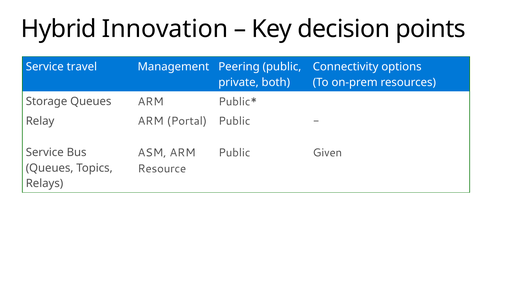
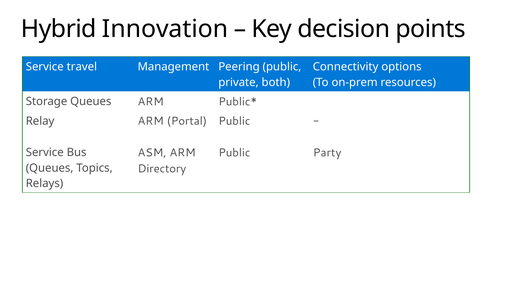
Given: Given -> Party
Resource: Resource -> Directory
